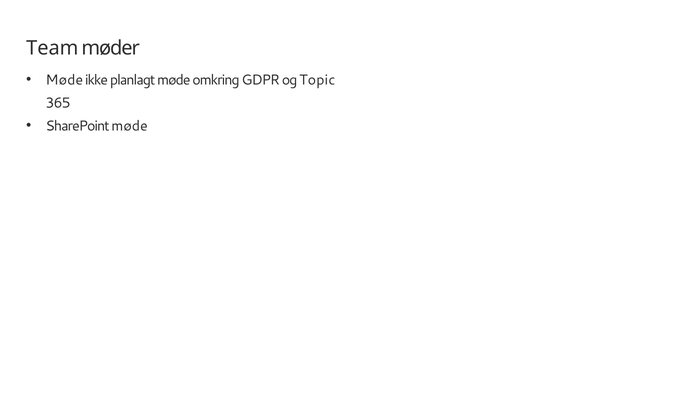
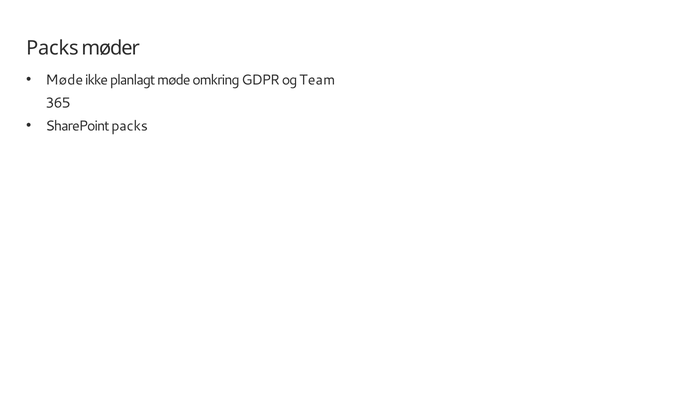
Team at (52, 48): Team -> Packs
Topic: Topic -> Team
SharePoint møde: møde -> packs
